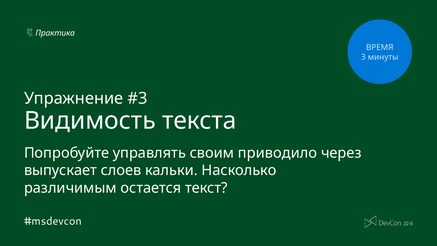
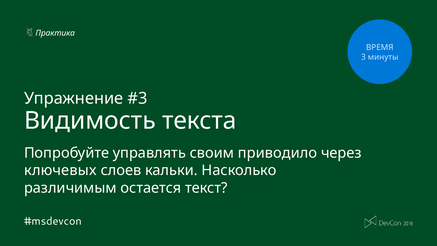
выпускает: выпускает -> ключевых
